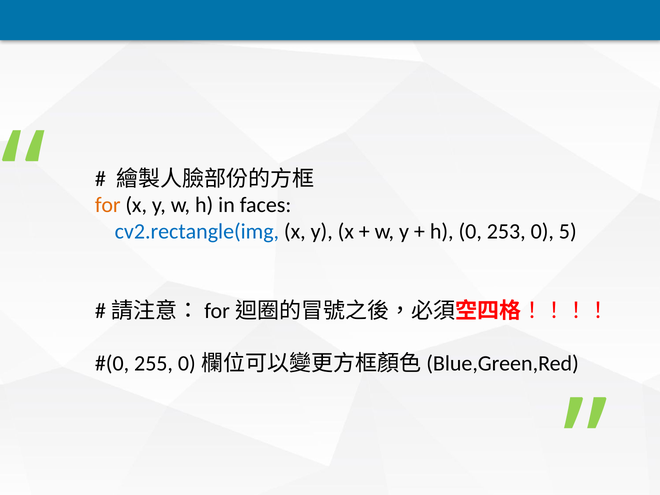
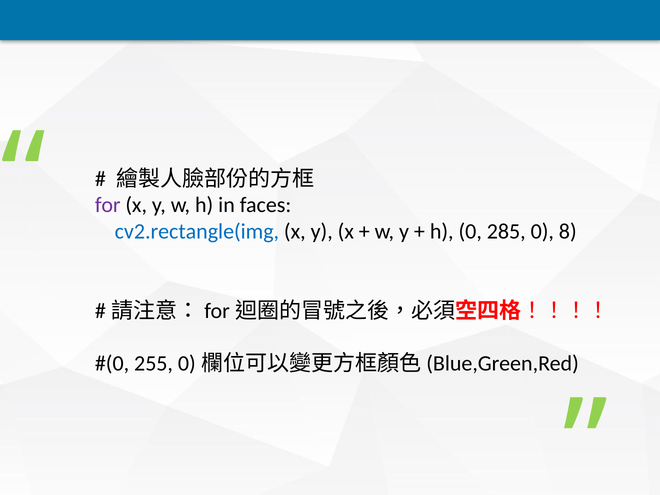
for colour: orange -> purple
253: 253 -> 285
5: 5 -> 8
